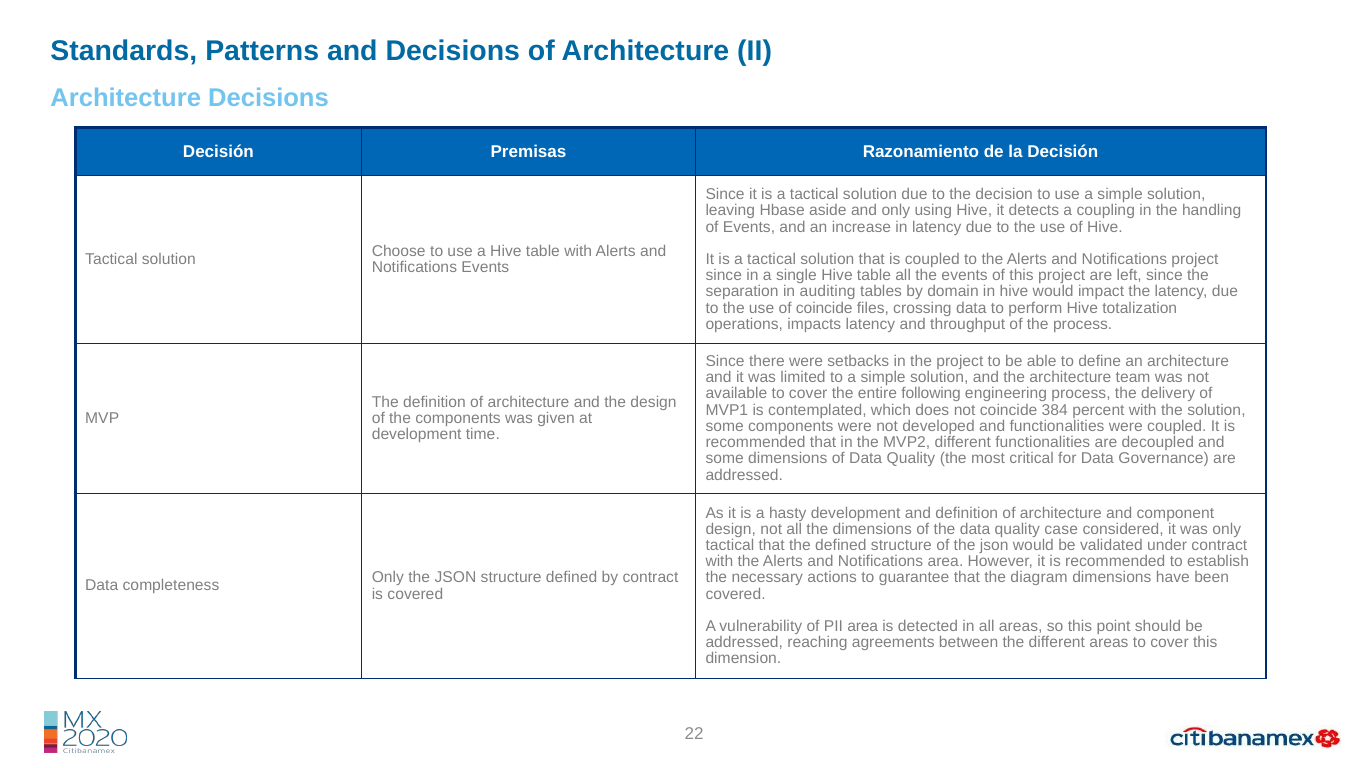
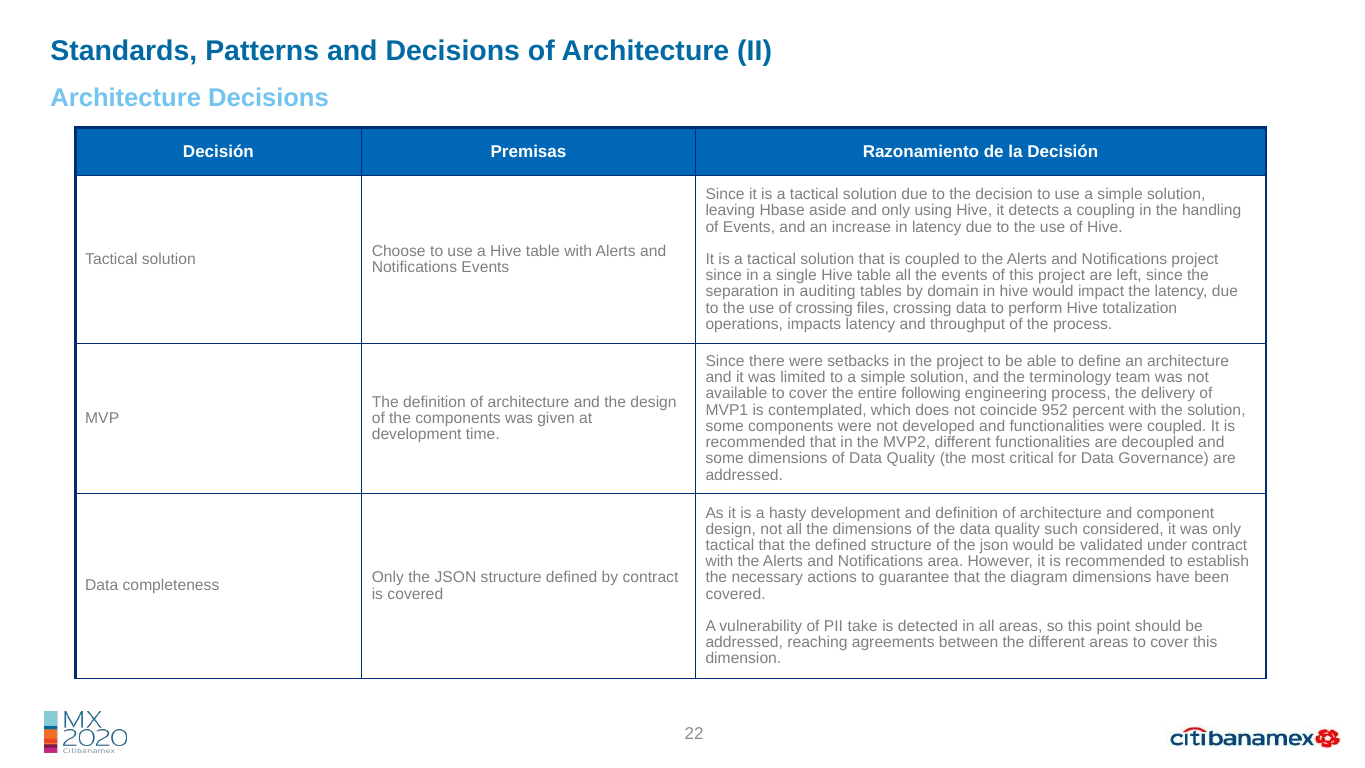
of coincide: coincide -> crossing
the architecture: architecture -> terminology
384: 384 -> 952
case: case -> such
PII area: area -> take
